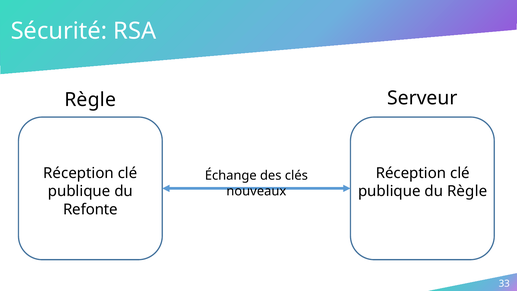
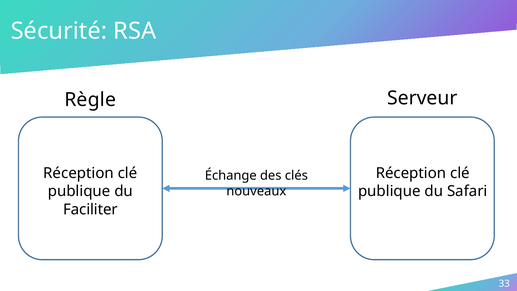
du Règle: Règle -> Safari
Refonte: Refonte -> Faciliter
